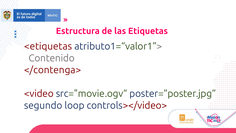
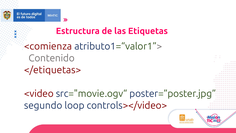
<etiquetas: <etiquetas -> <comienza
</contenga>: </contenga> -> </etiquetas>
